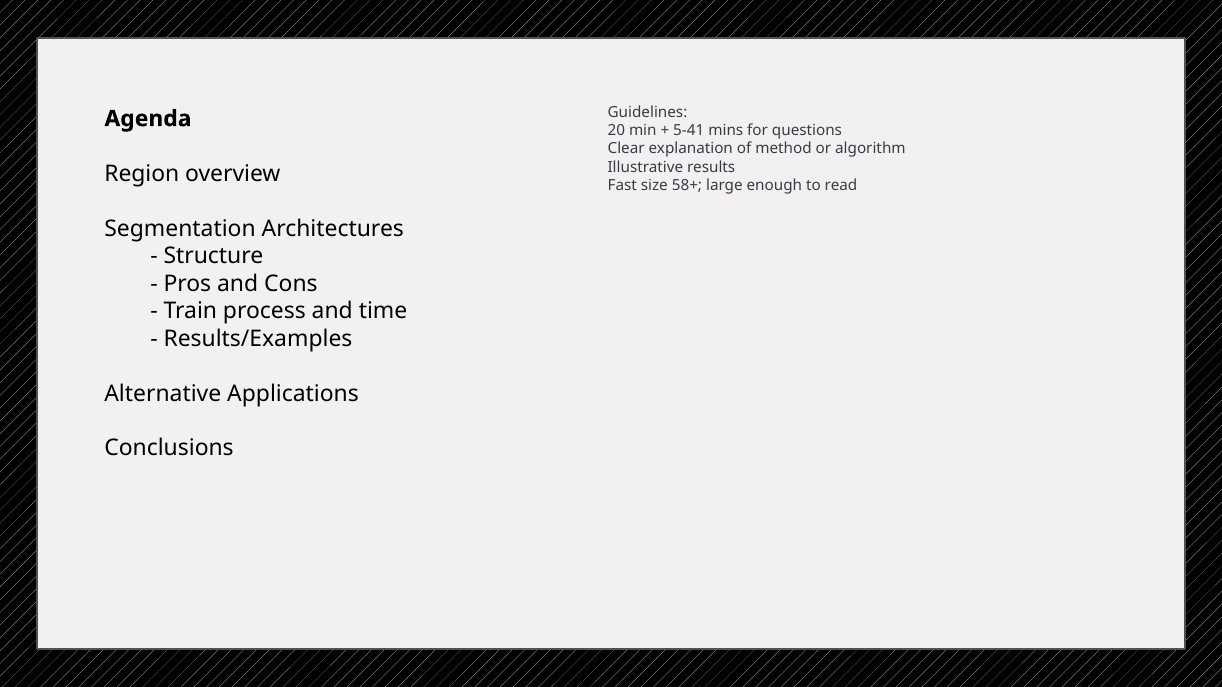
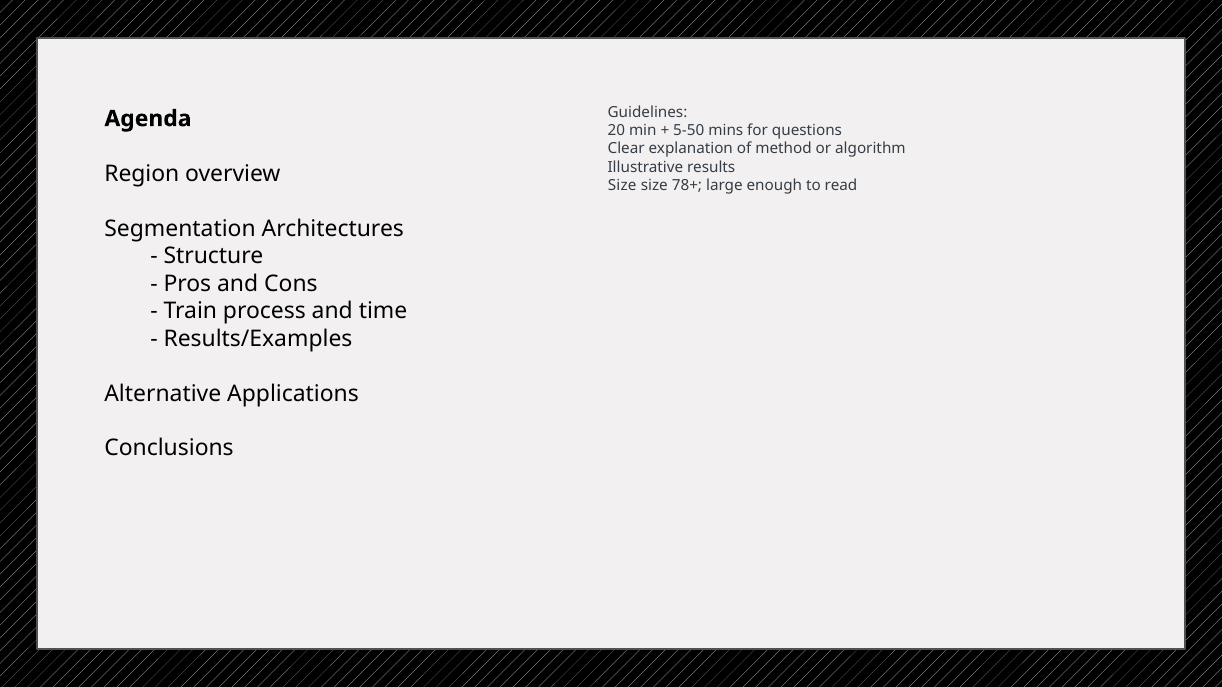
5-41: 5-41 -> 5-50
Fast at (622, 186): Fast -> Size
58+: 58+ -> 78+
